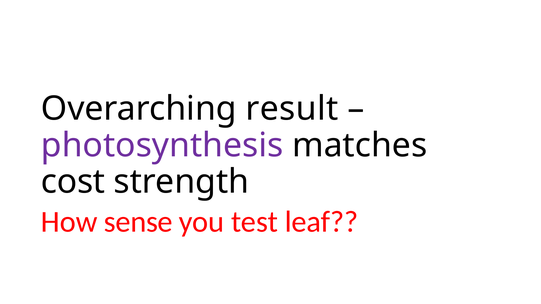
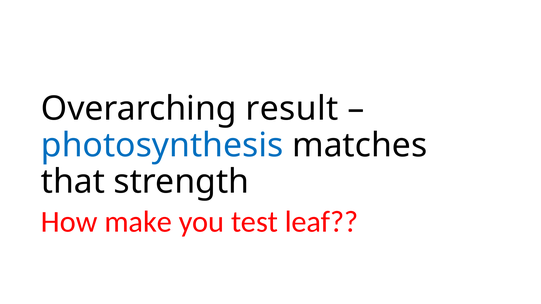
photosynthesis colour: purple -> blue
cost: cost -> that
sense: sense -> make
